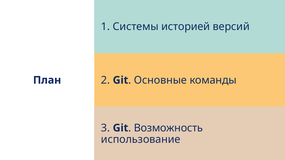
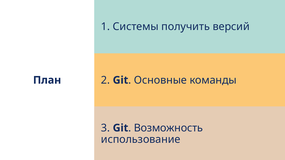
историей: историей -> получить
